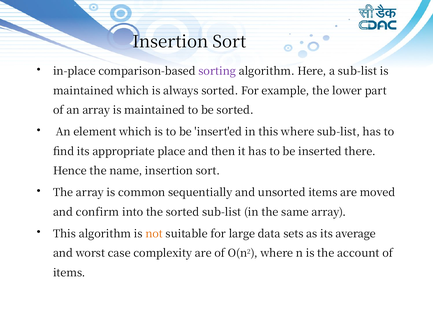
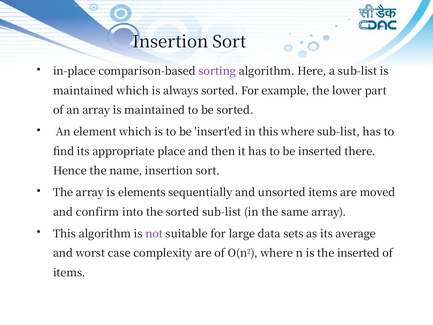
common: common -> elements
not colour: orange -> purple
the account: account -> inserted
